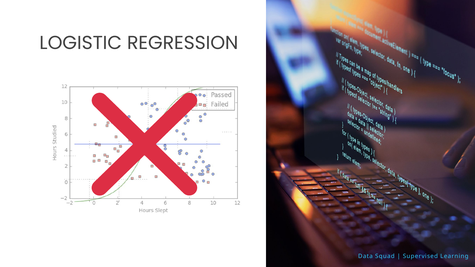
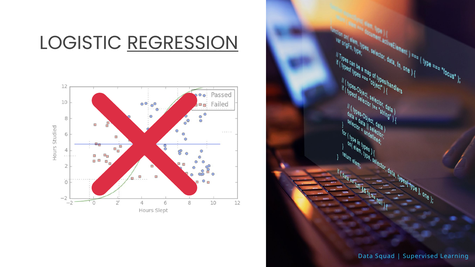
REGRESSION underline: none -> present
